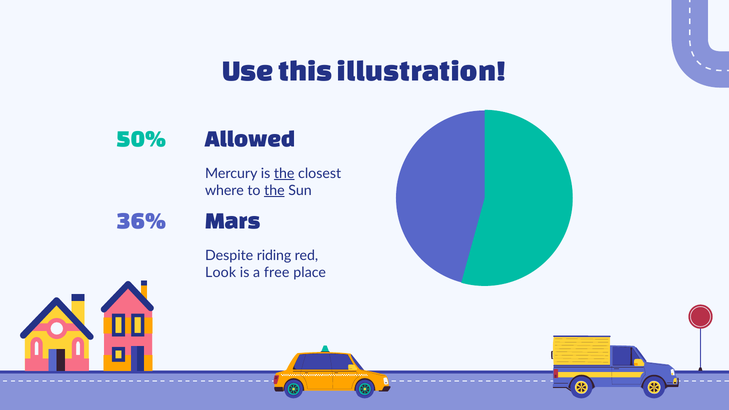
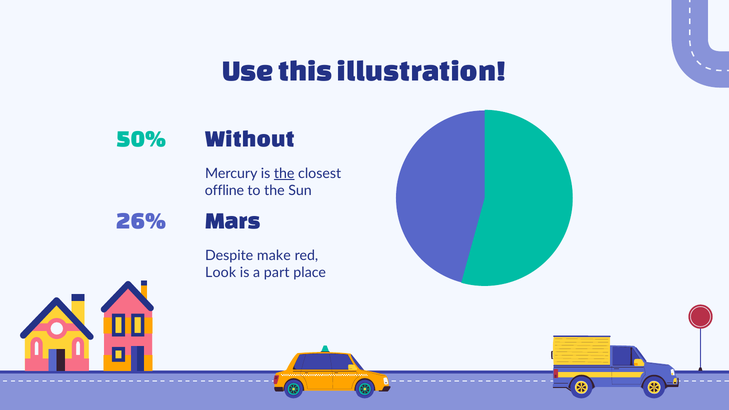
Allowed: Allowed -> Without
where: where -> offline
the at (274, 191) underline: present -> none
36%: 36% -> 26%
riding: riding -> make
free: free -> part
